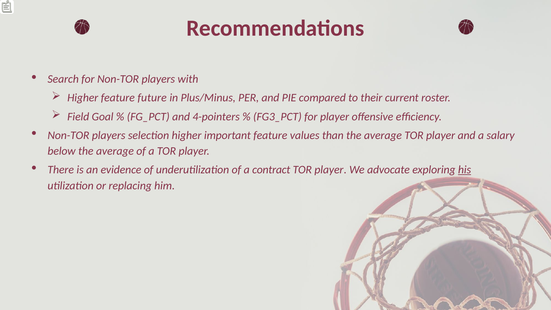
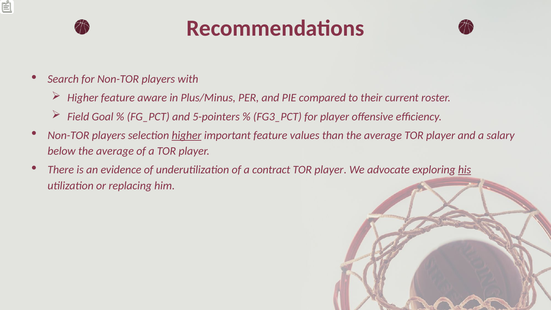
future: future -> aware
4-pointers: 4-pointers -> 5-pointers
higher at (187, 135) underline: none -> present
